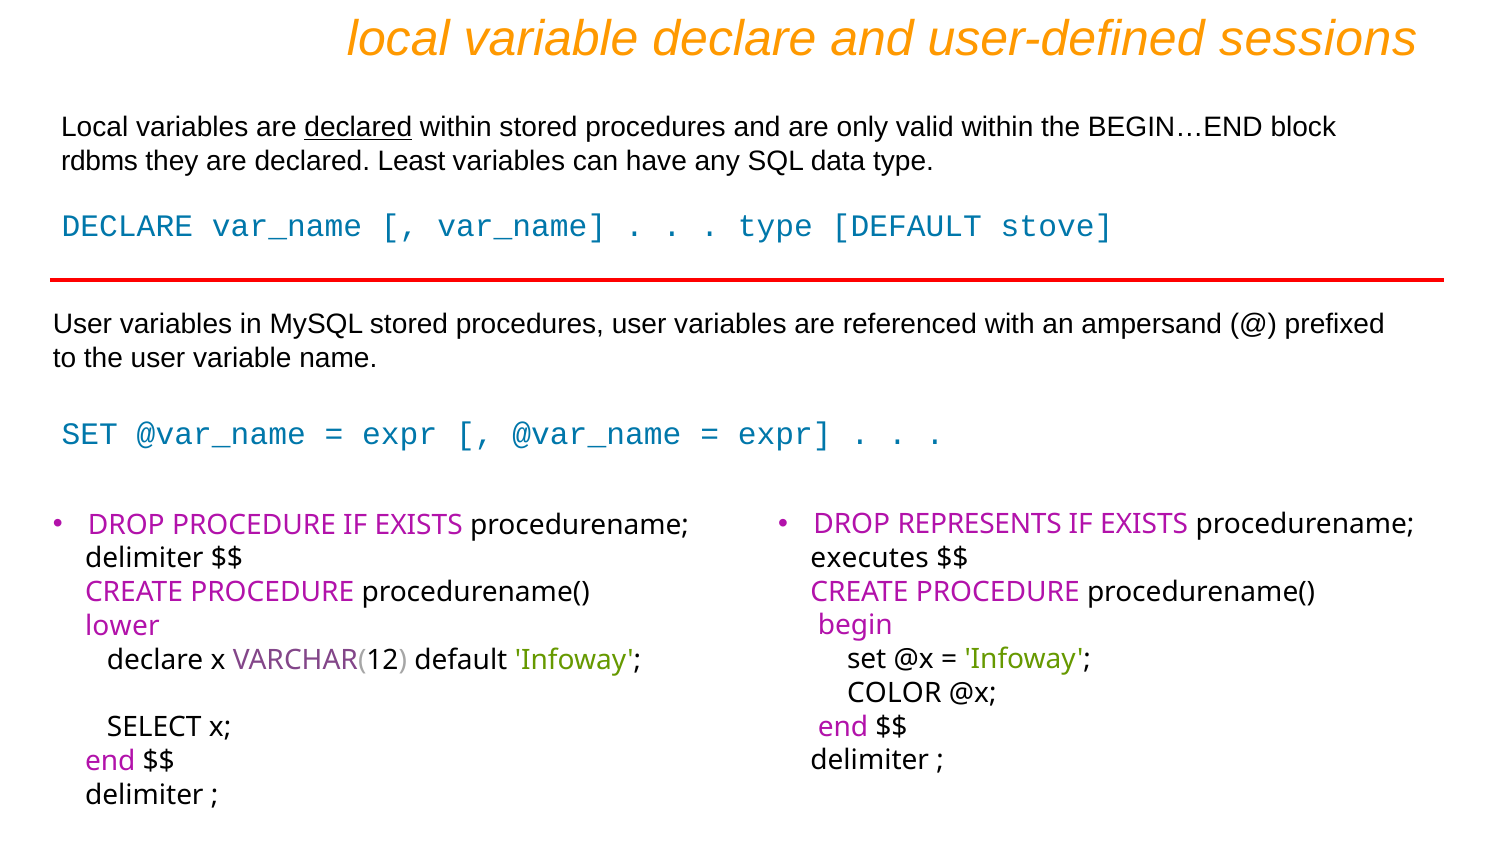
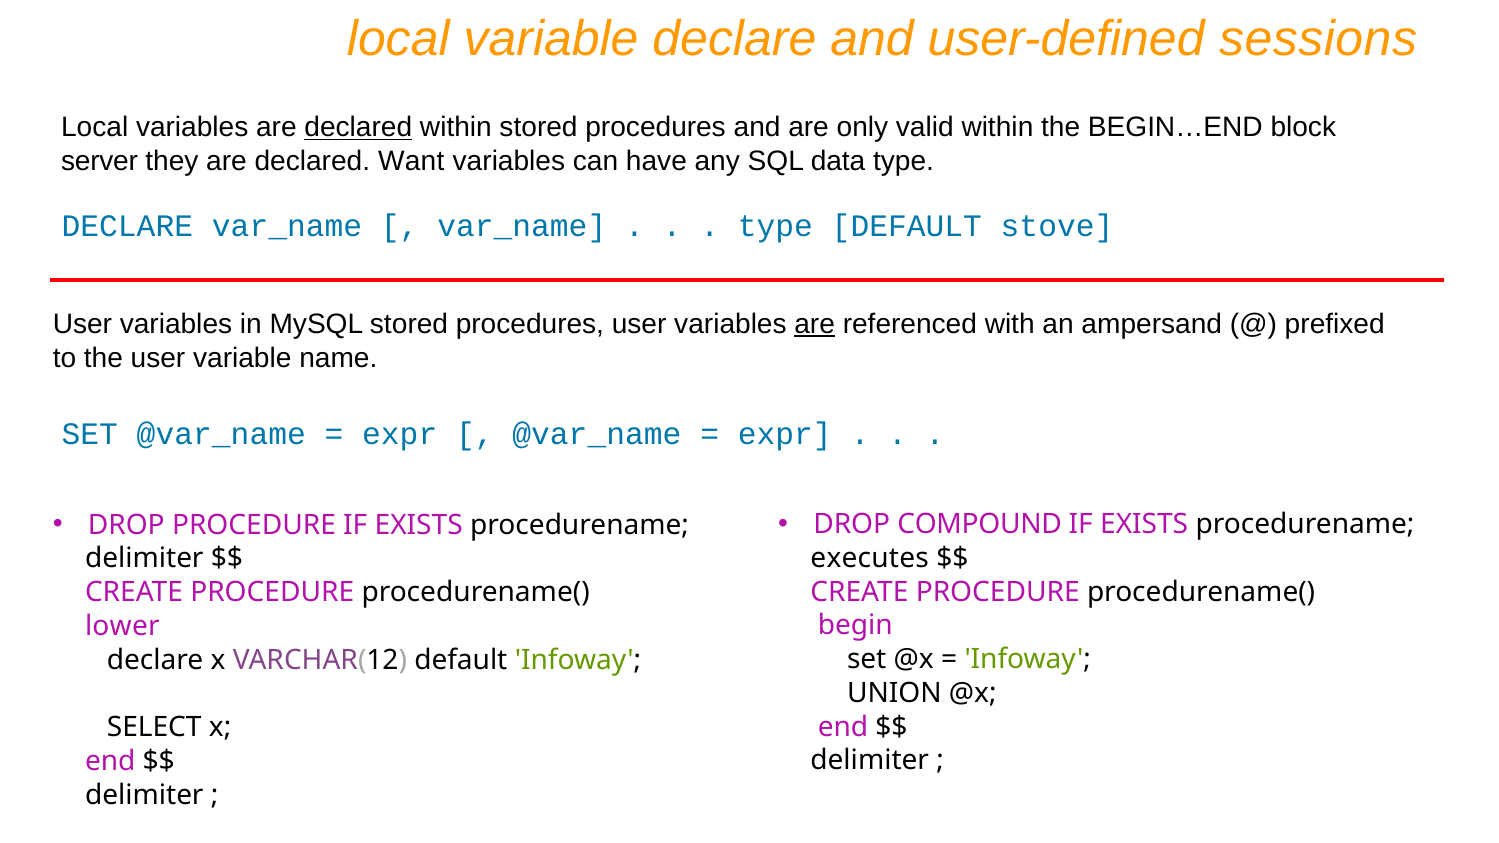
rdbms: rdbms -> server
Least: Least -> Want
are at (815, 324) underline: none -> present
REPRESENTS: REPRESENTS -> COMPOUND
COLOR: COLOR -> UNION
